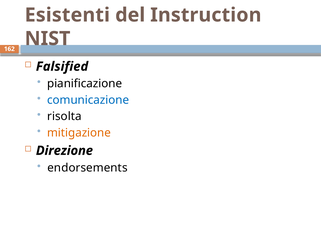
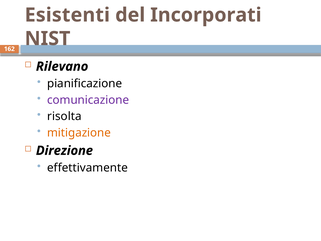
Instruction: Instruction -> Incorporati
Falsified: Falsified -> Rilevano
comunicazione colour: blue -> purple
endorsements: endorsements -> effettivamente
